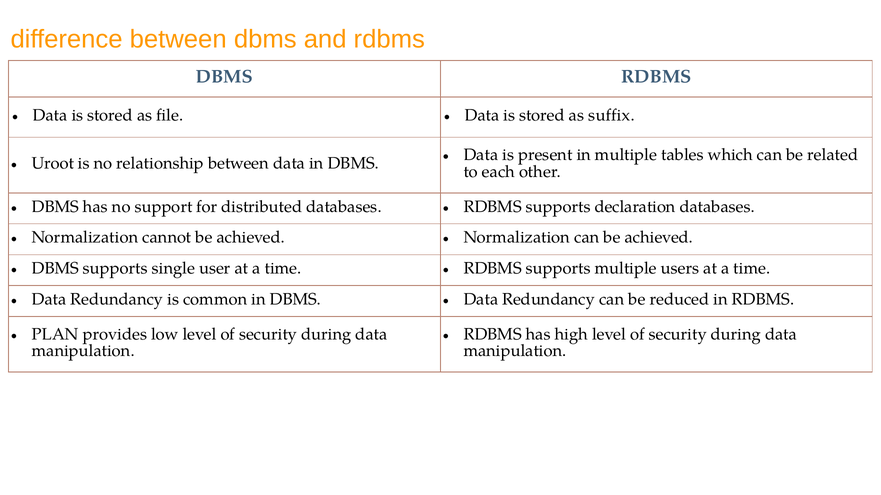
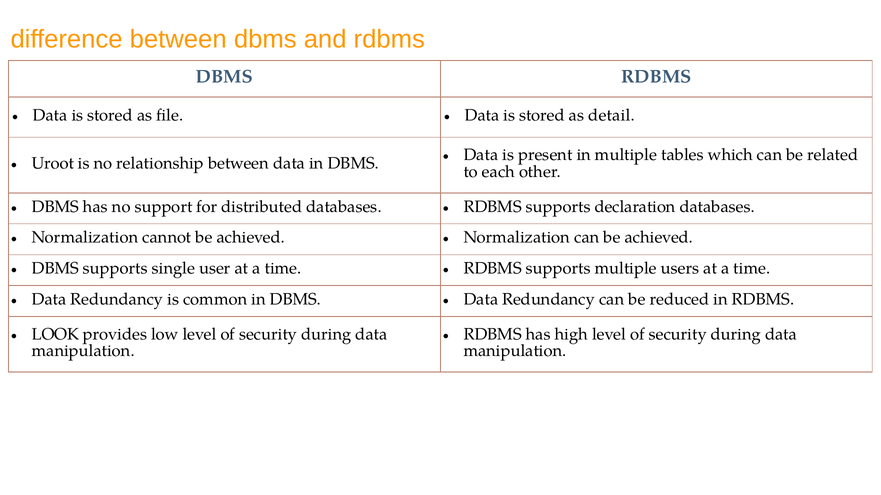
suffix: suffix -> detail
PLAN: PLAN -> LOOK
